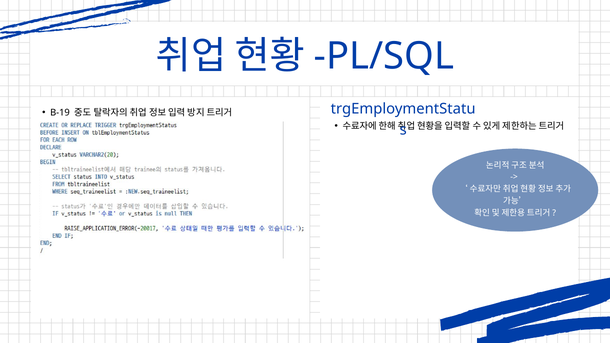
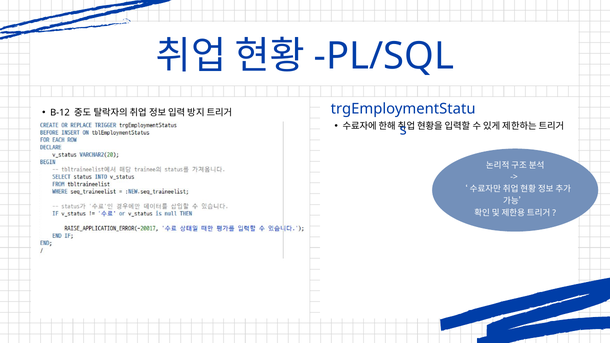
B-19: B-19 -> B-12
